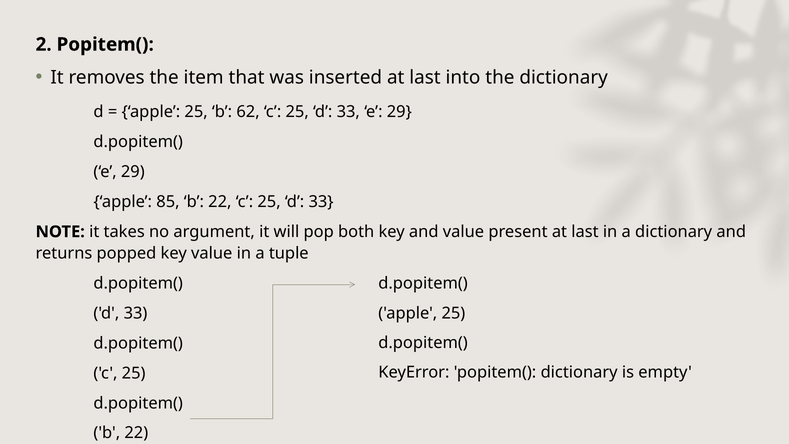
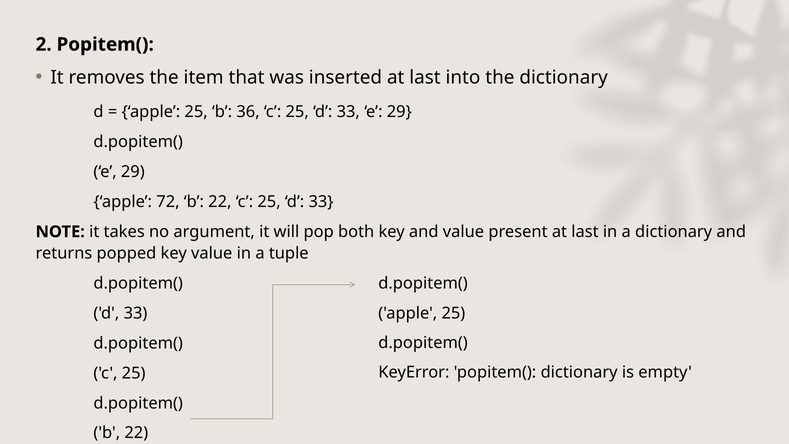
62: 62 -> 36
85: 85 -> 72
